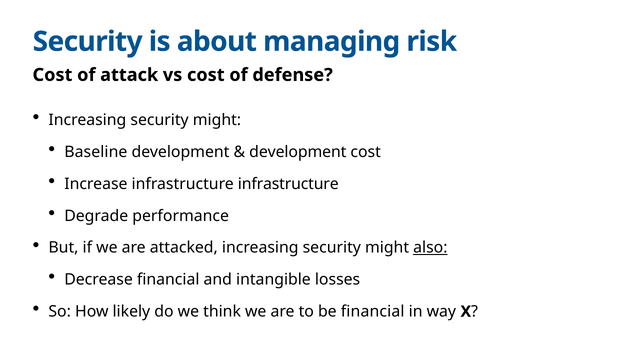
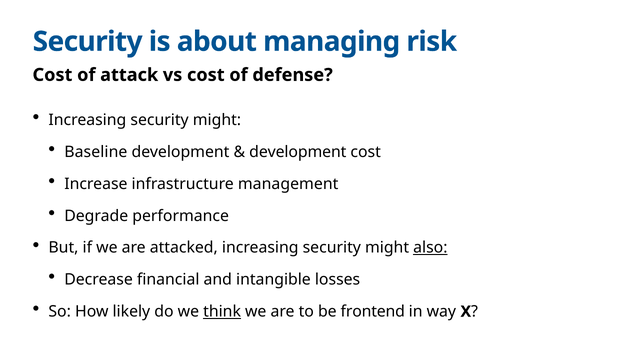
infrastructure infrastructure: infrastructure -> management
think underline: none -> present
be financial: financial -> frontend
